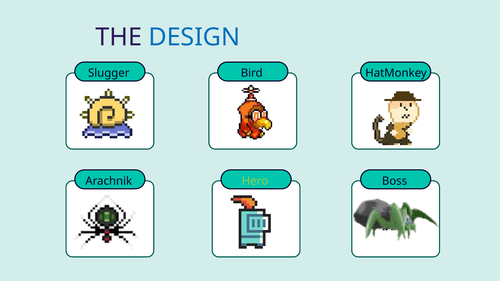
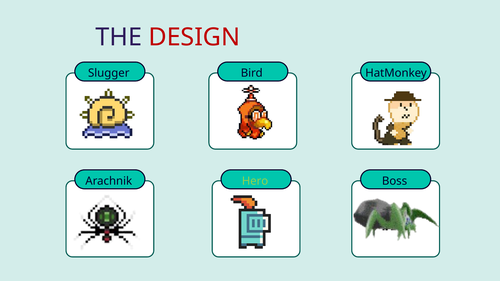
DESIGN colour: blue -> red
